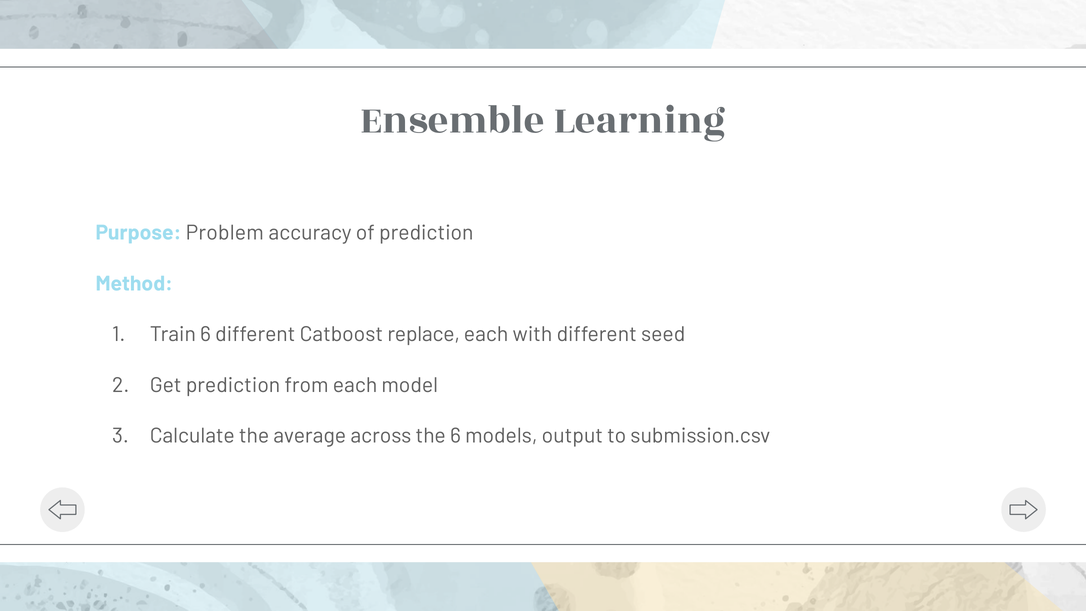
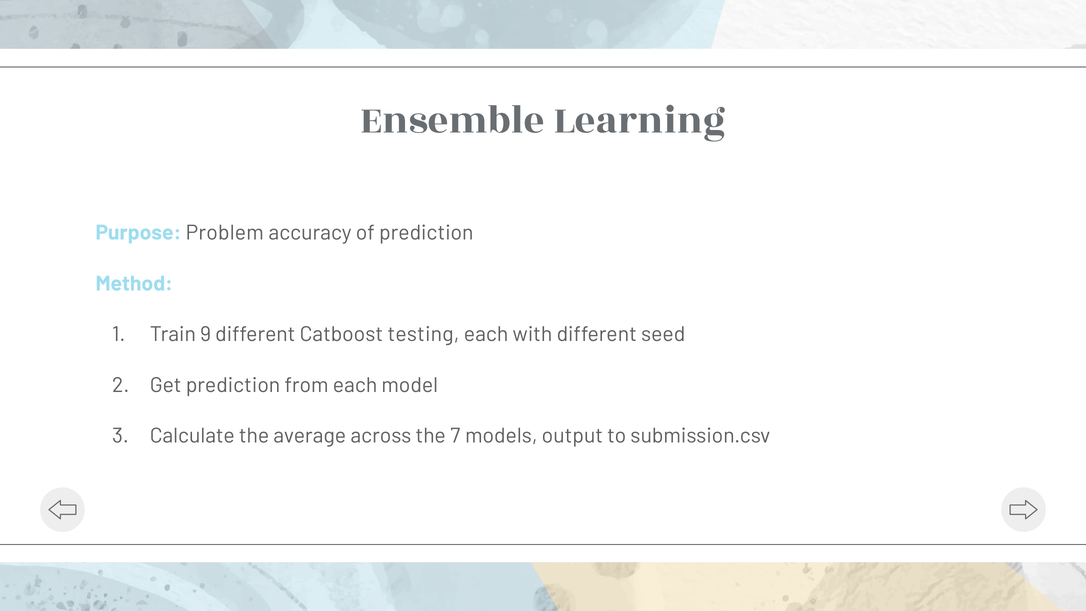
Train 6: 6 -> 9
replace: replace -> testing
the 6: 6 -> 7
